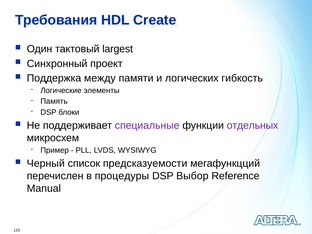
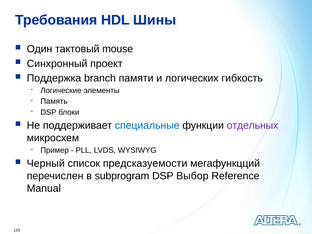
Create: Create -> Шины
largest: largest -> mouse
между: между -> branch
специальные colour: purple -> blue
процедуры: процедуры -> subprogram
